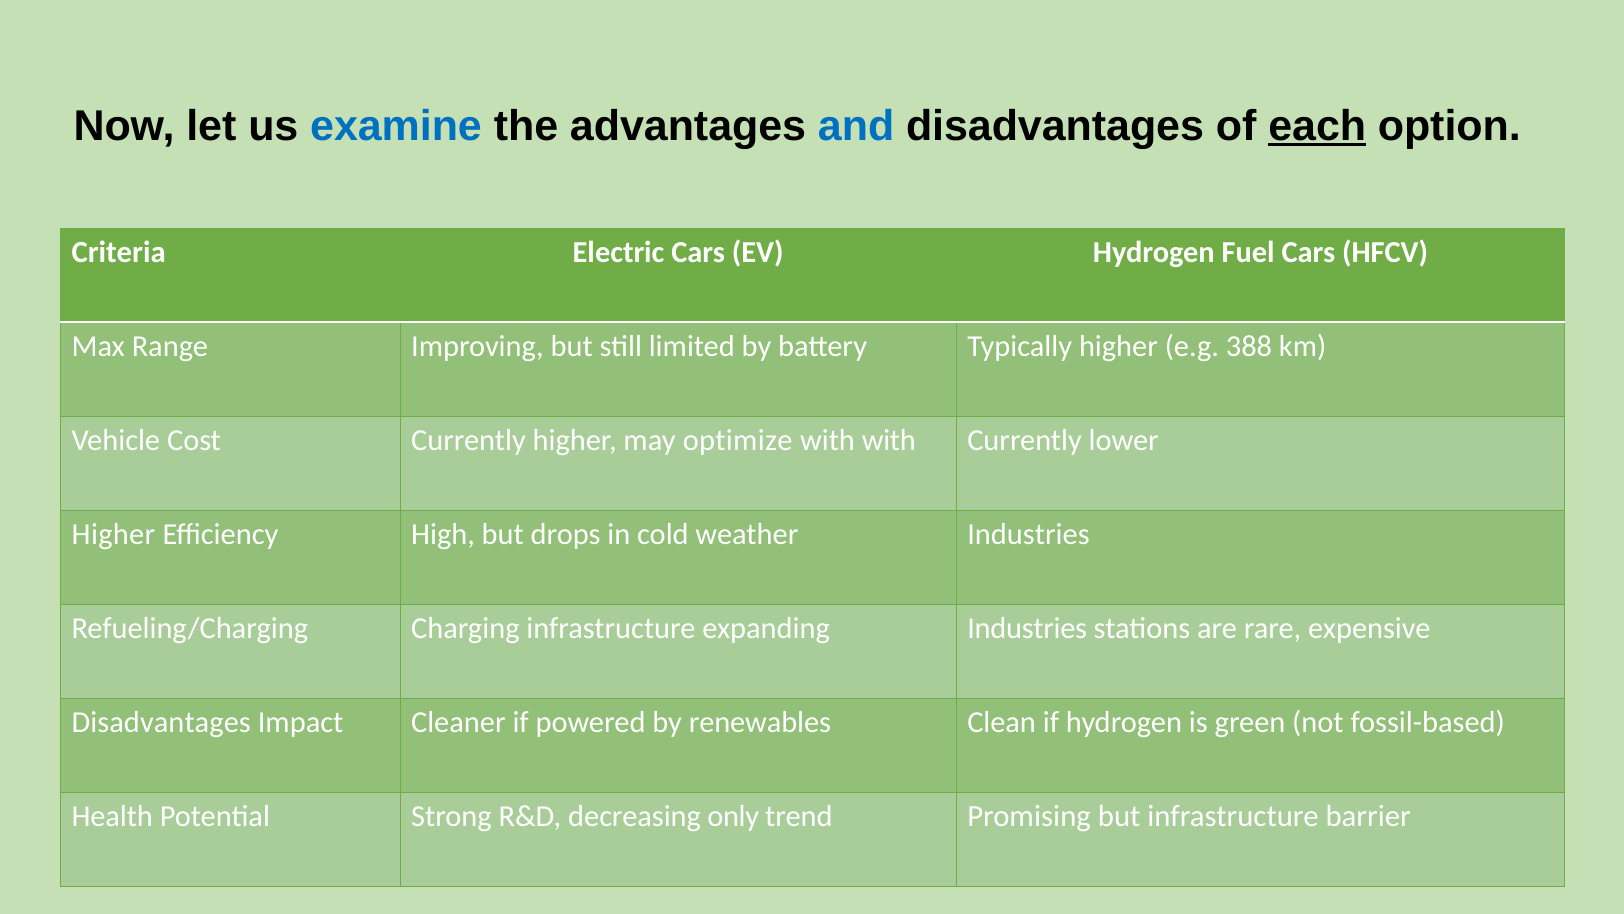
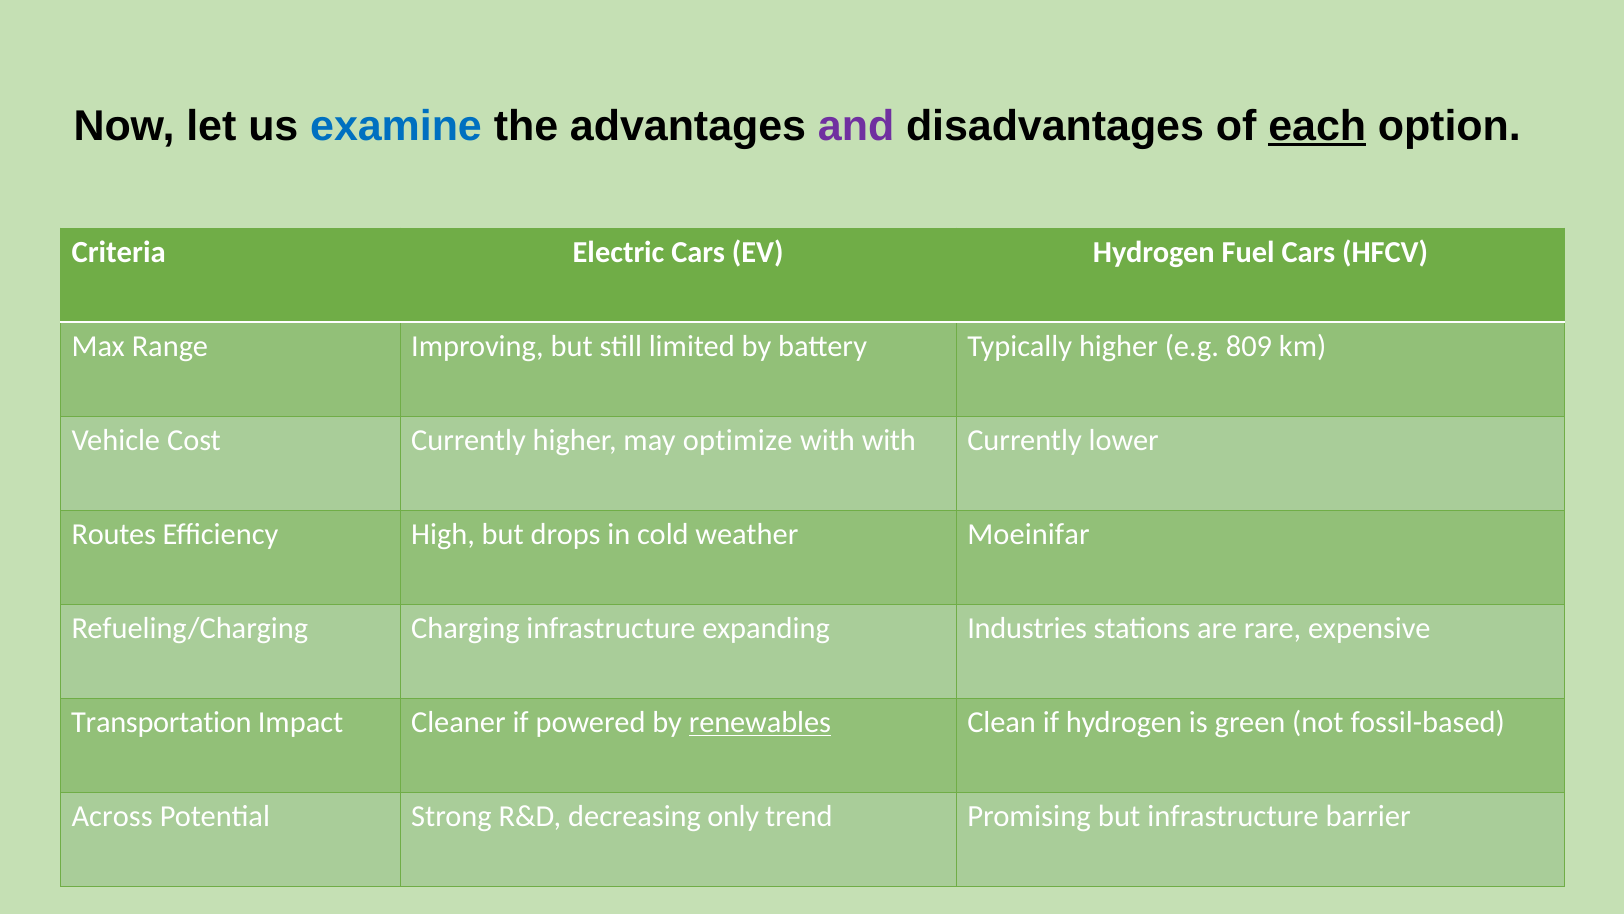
and colour: blue -> purple
388: 388 -> 809
Higher at (113, 534): Higher -> Routes
weather Industries: Industries -> Moeinifar
Disadvantages at (161, 722): Disadvantages -> Transportation
renewables underline: none -> present
Health: Health -> Across
